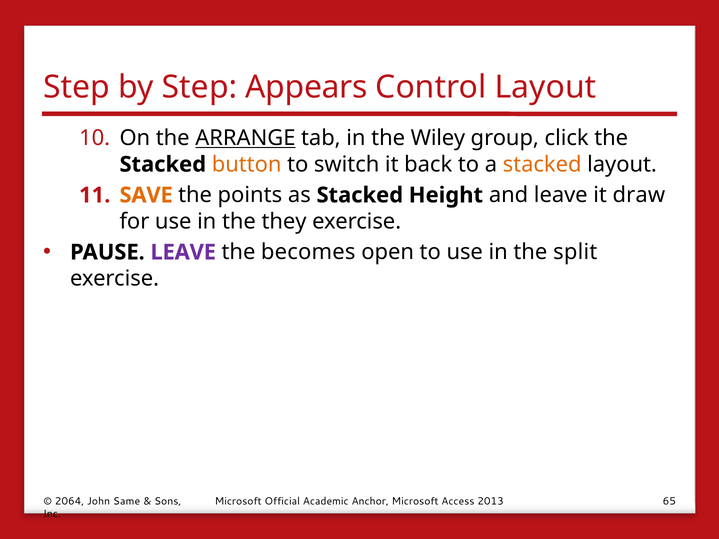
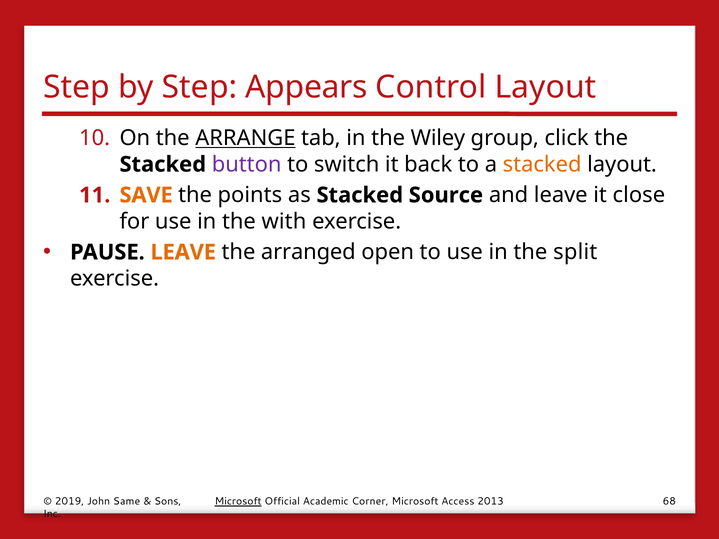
button colour: orange -> purple
Height: Height -> Source
draw: draw -> close
they: they -> with
LEAVE at (183, 252) colour: purple -> orange
becomes: becomes -> arranged
2064: 2064 -> 2019
Microsoft at (238, 502) underline: none -> present
Anchor: Anchor -> Corner
65: 65 -> 68
